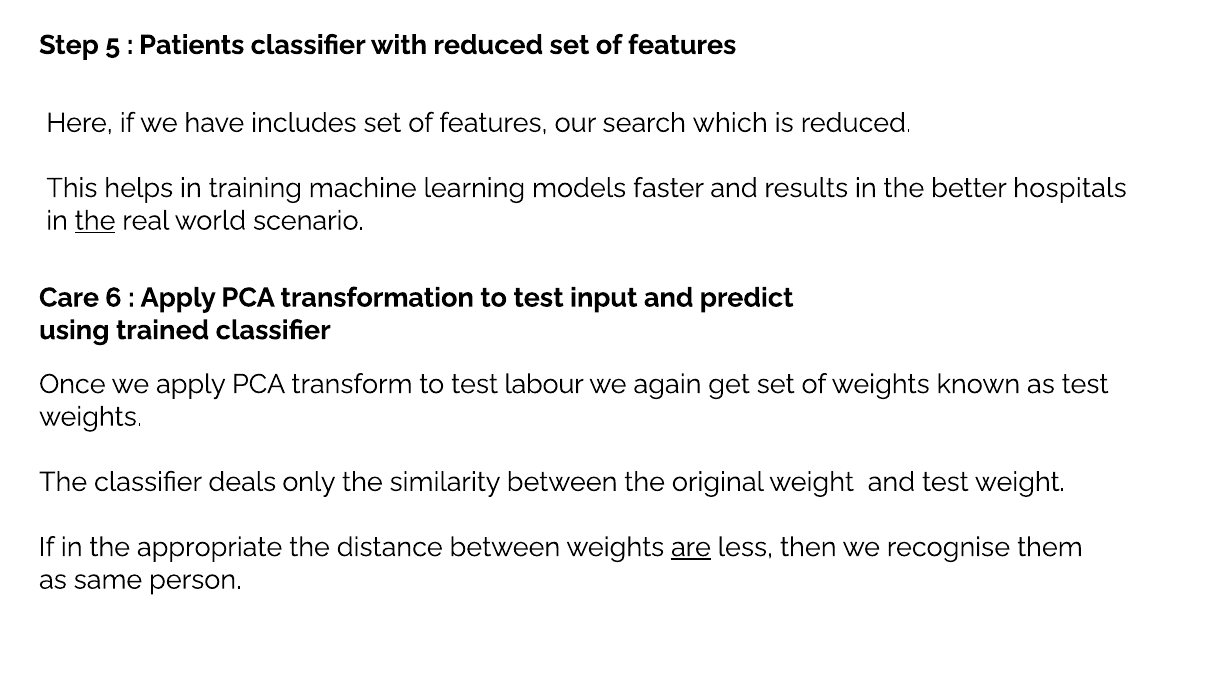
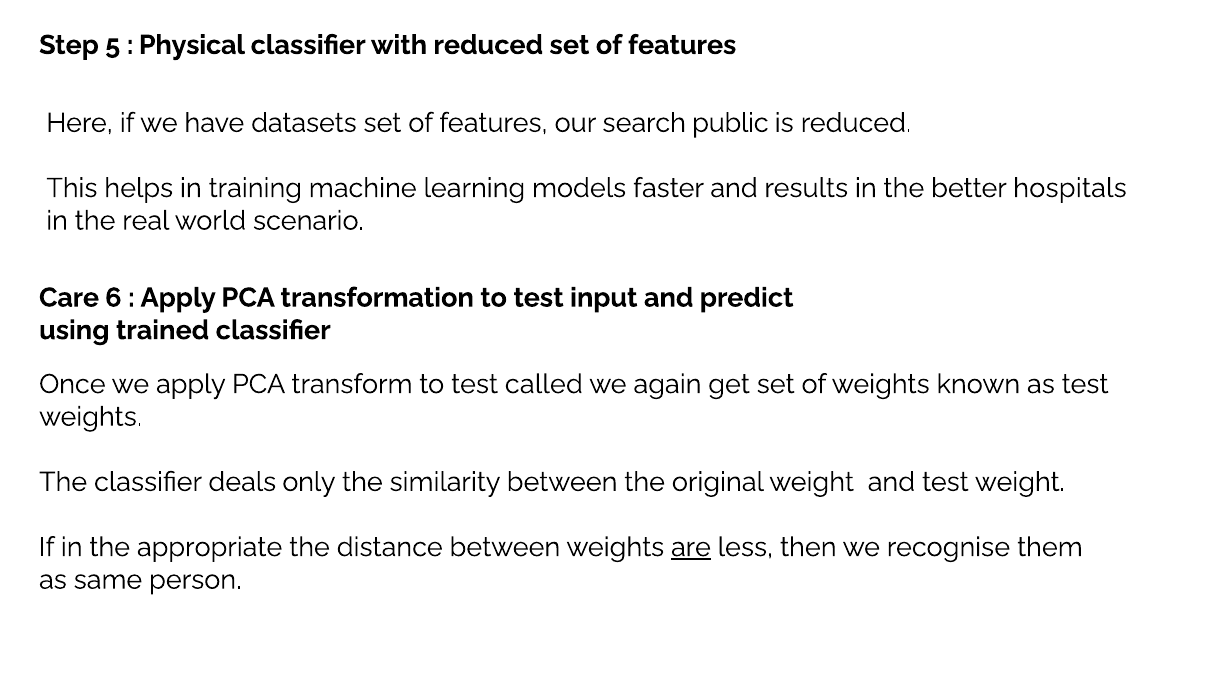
Patients: Patients -> Physical
includes: includes -> datasets
which: which -> public
the at (95, 220) underline: present -> none
labour: labour -> called
